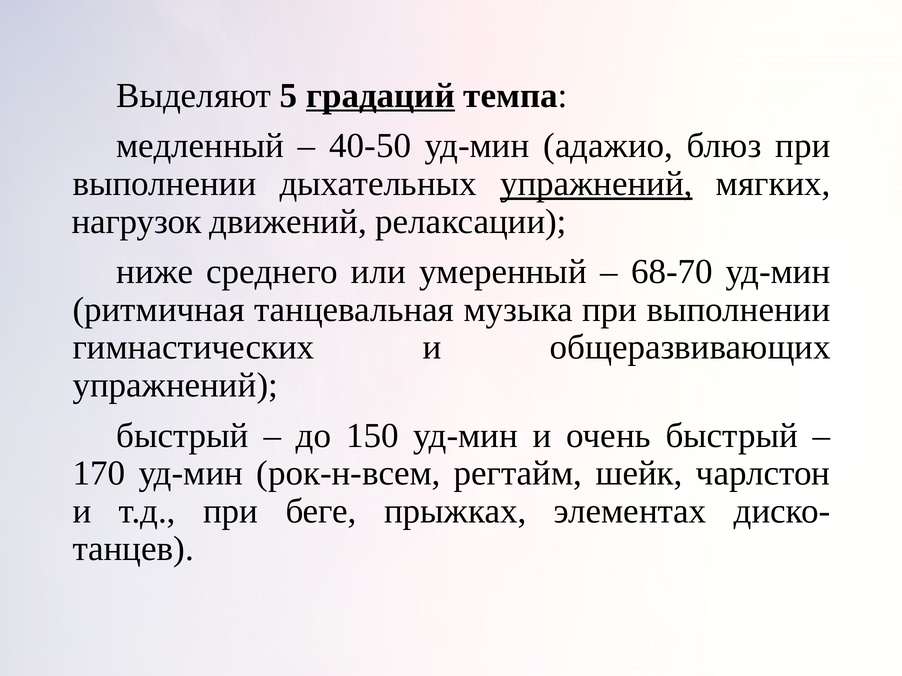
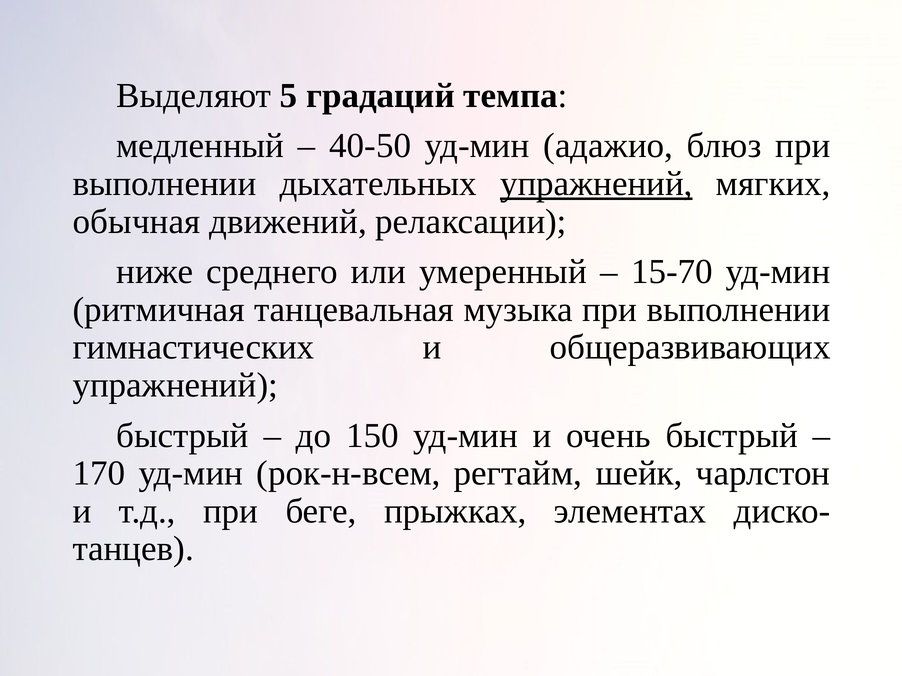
градаций underline: present -> none
нагрузок: нагрузок -> обычная
68-70: 68-70 -> 15-70
